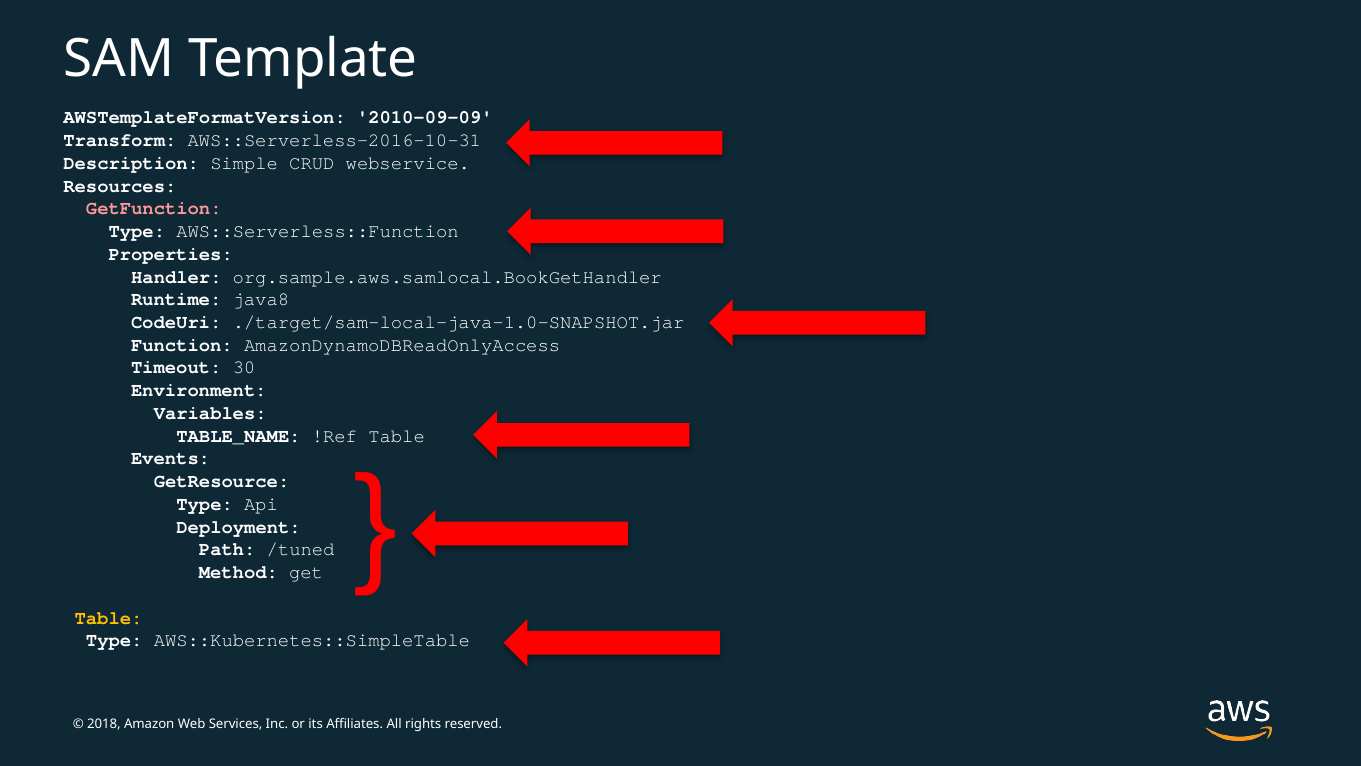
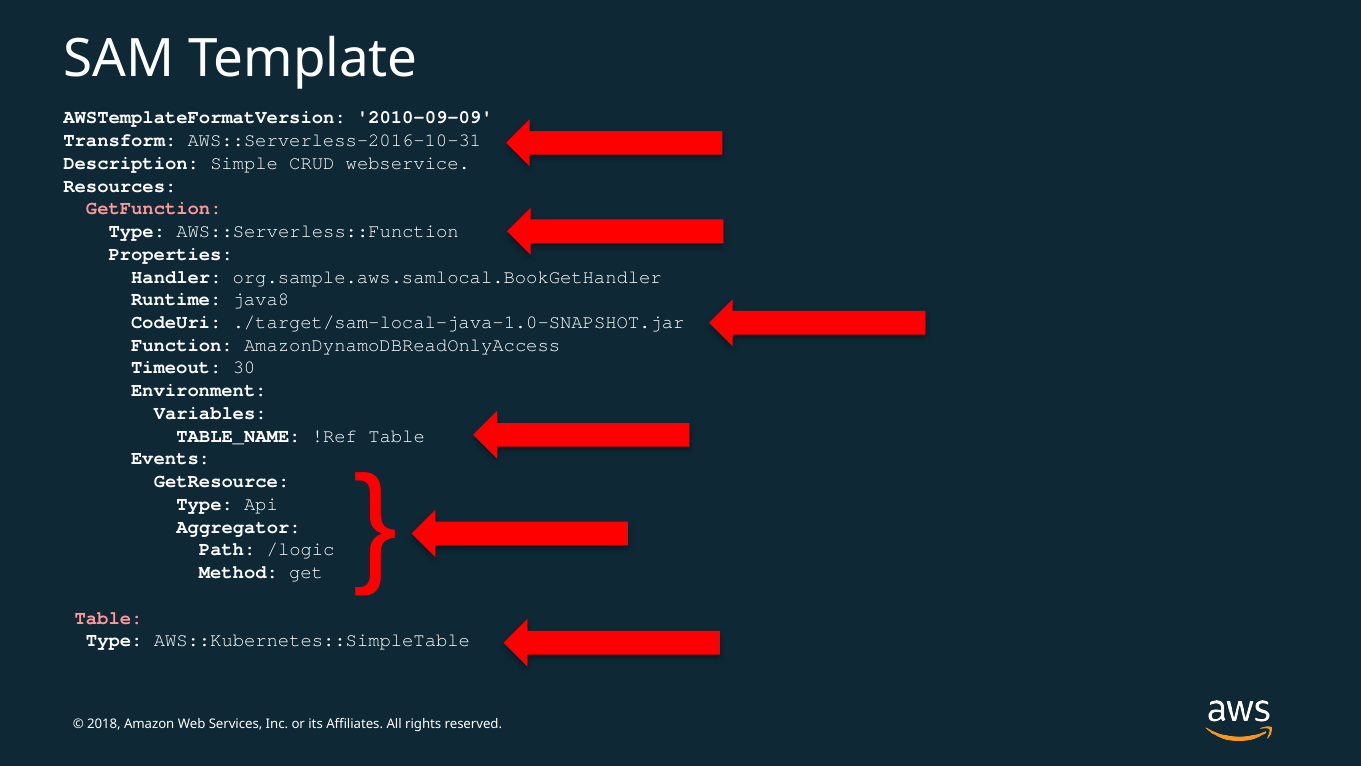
Deployment: Deployment -> Aggregator
/tuned: /tuned -> /logic
Table at (109, 617) colour: yellow -> pink
